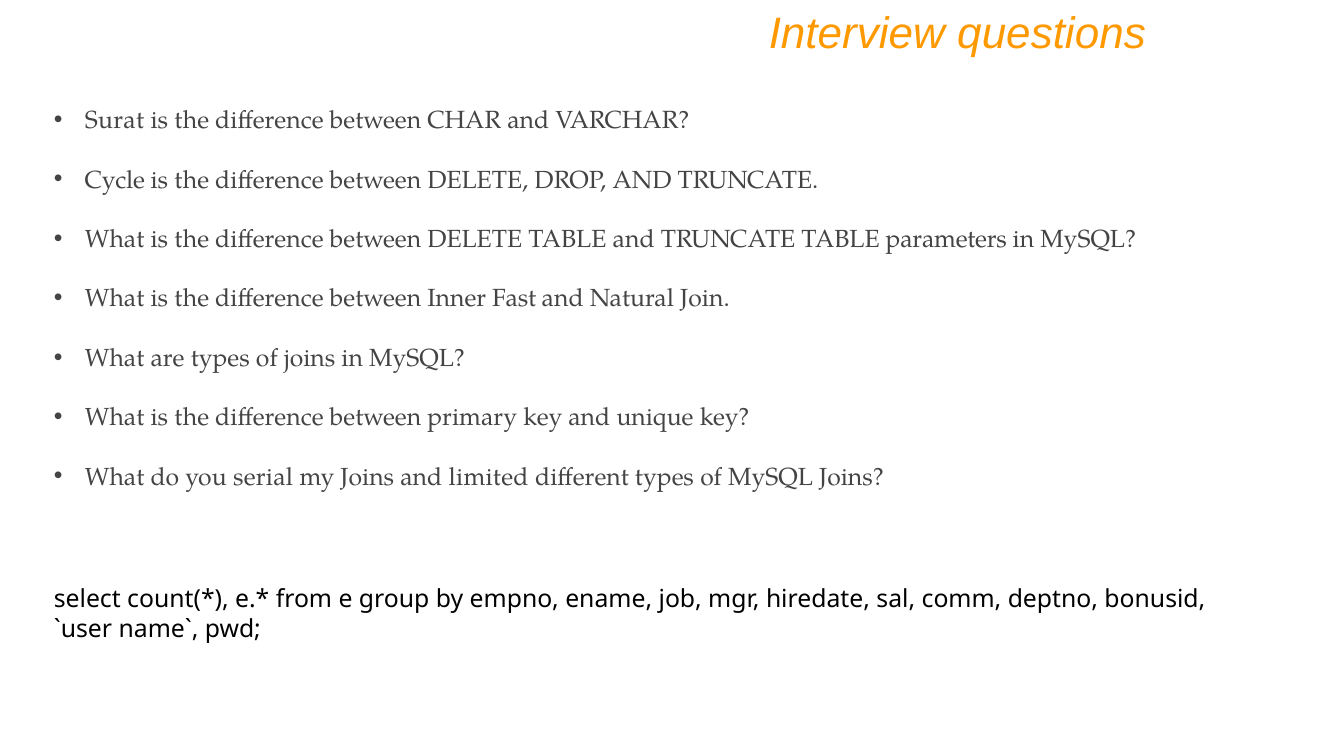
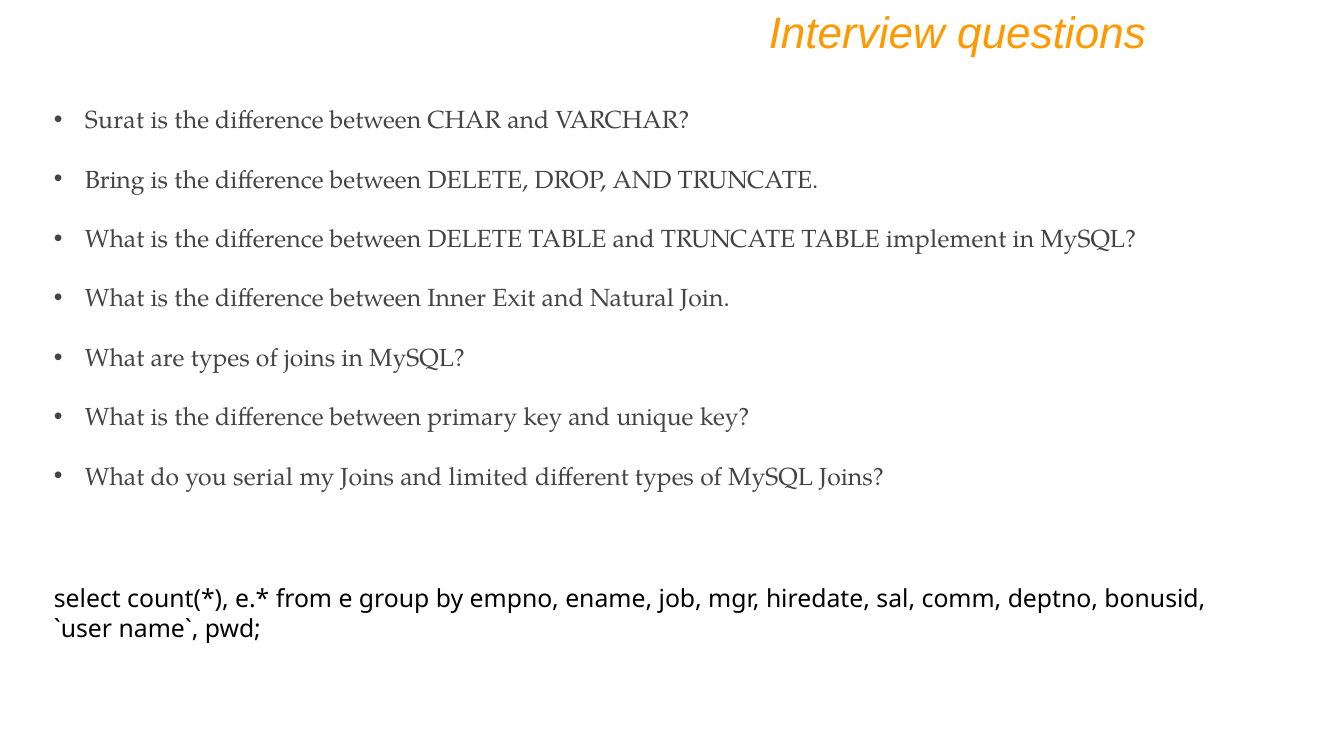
Cycle: Cycle -> Bring
parameters: parameters -> implement
Fast: Fast -> Exit
